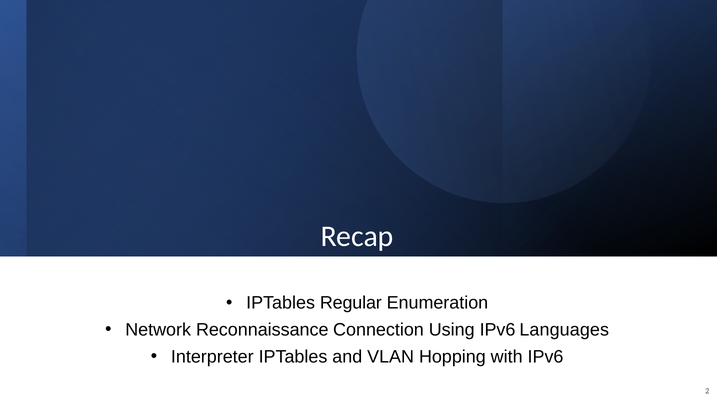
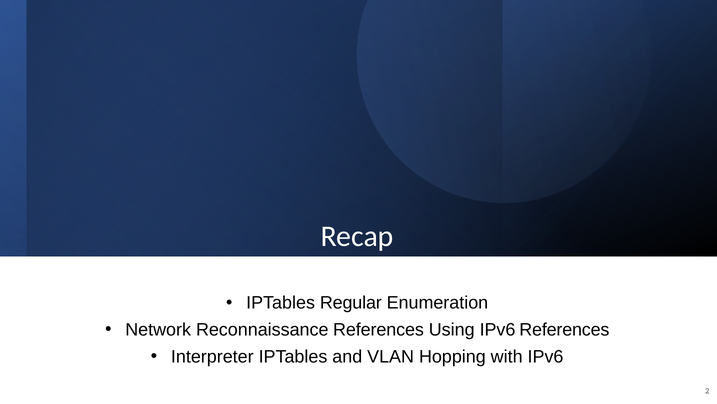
Reconnaissance Connection: Connection -> References
IPv6 Languages: Languages -> References
